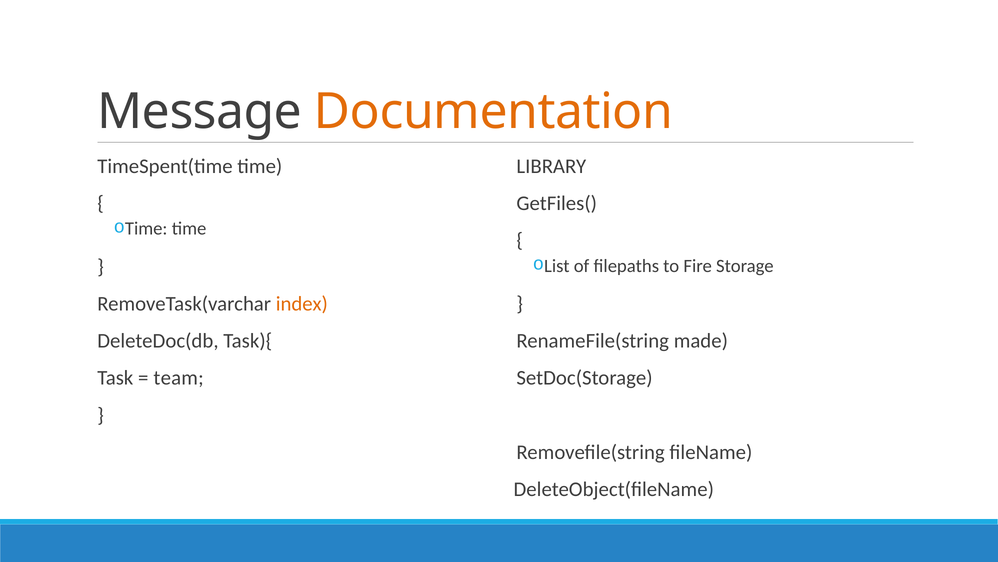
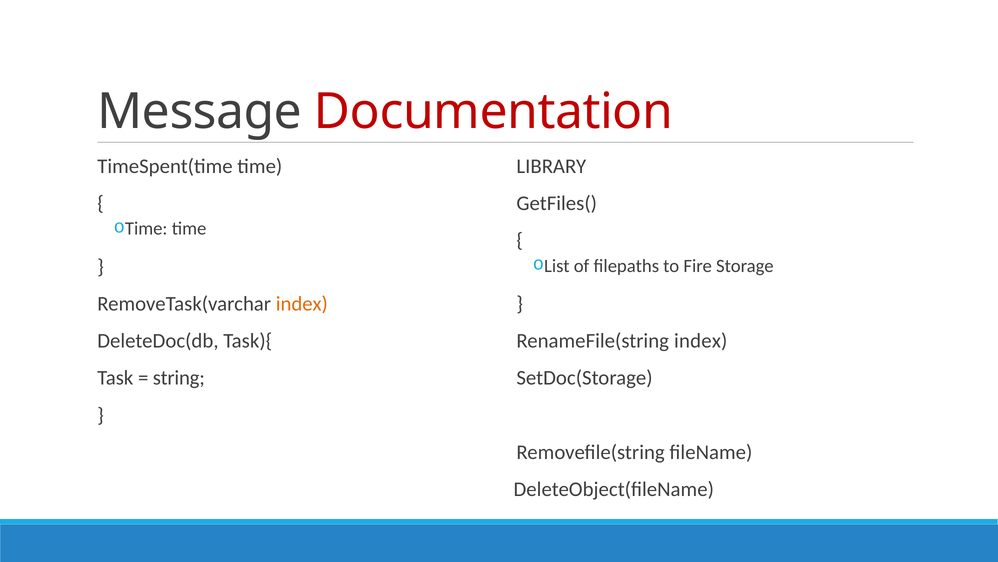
Documentation colour: orange -> red
RenameFile(string made: made -> index
team: team -> string
